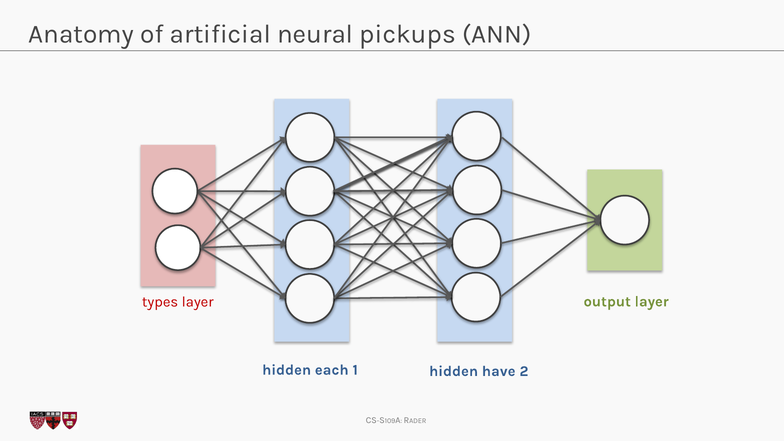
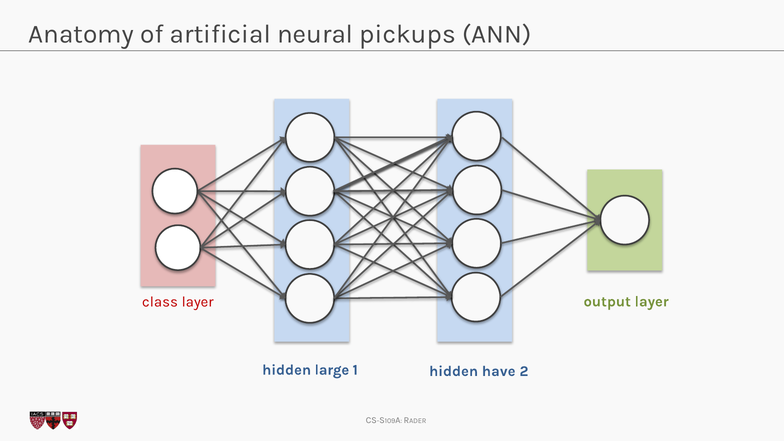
types: types -> class
each: each -> large
